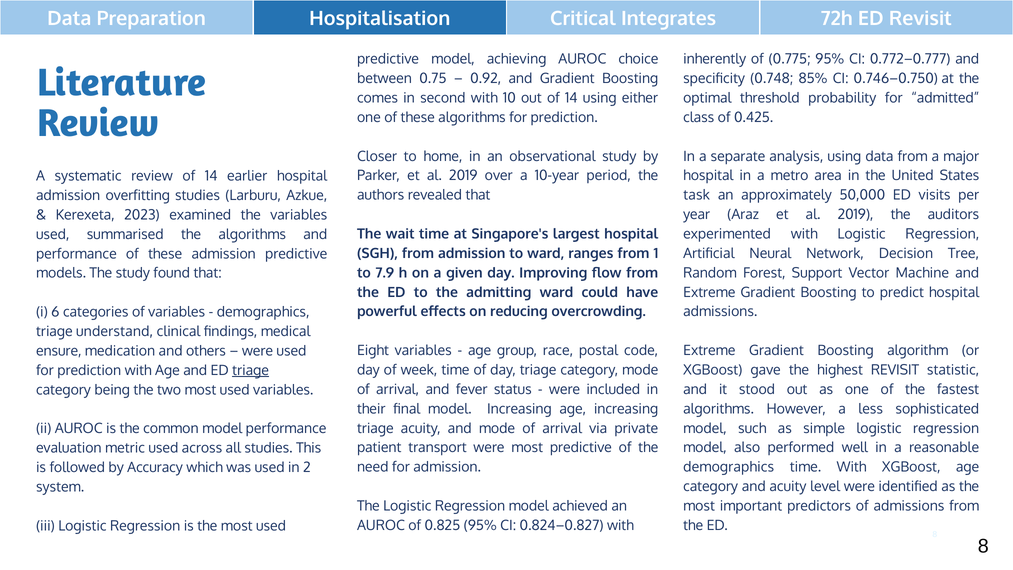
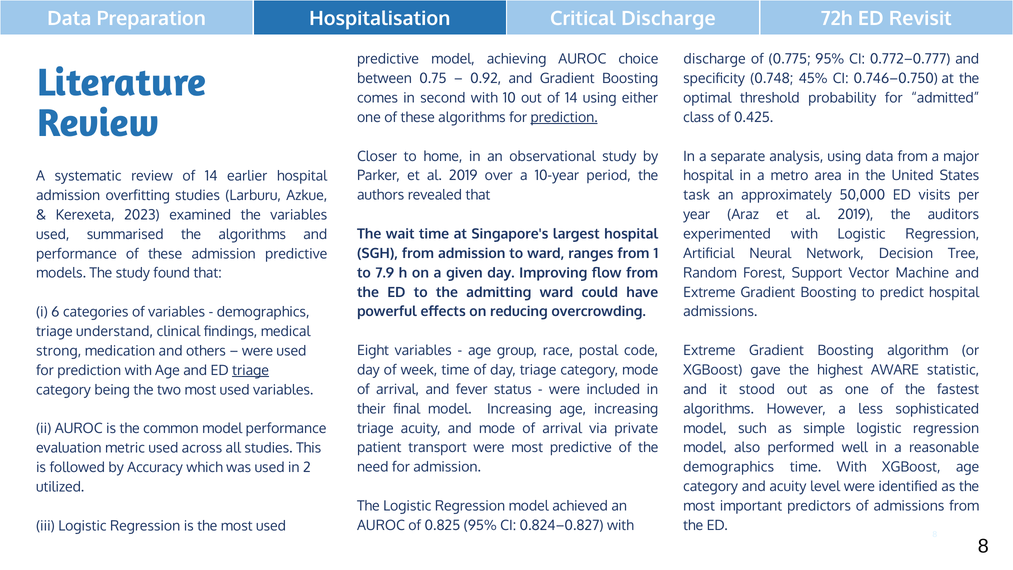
Critical Integrates: Integrates -> Discharge
inherently at (715, 59): inherently -> discharge
85%: 85% -> 45%
prediction at (564, 117) underline: none -> present
ensure: ensure -> strong
highest REVISIT: REVISIT -> AWARE
system: system -> utilized
